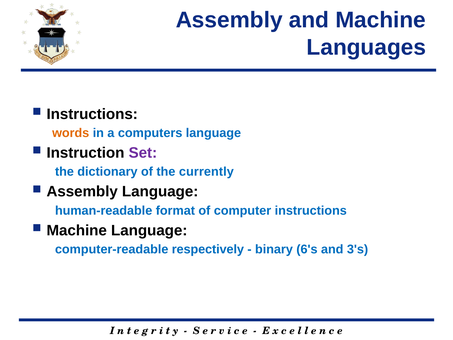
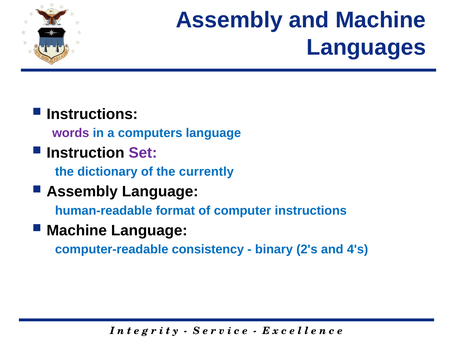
words colour: orange -> purple
respectively: respectively -> consistency
6's: 6's -> 2's
3's: 3's -> 4's
